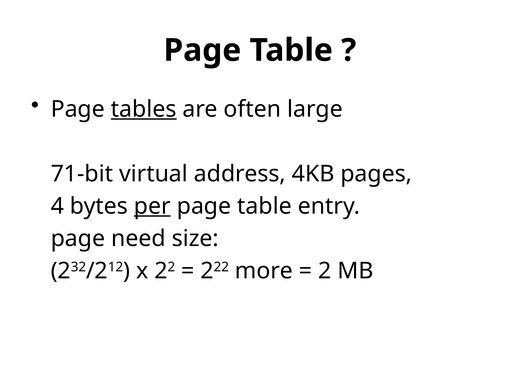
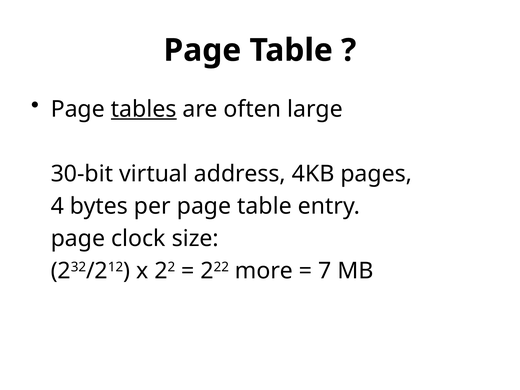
71-bit: 71-bit -> 30-bit
per underline: present -> none
need: need -> clock
2: 2 -> 7
